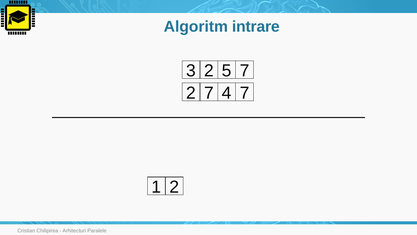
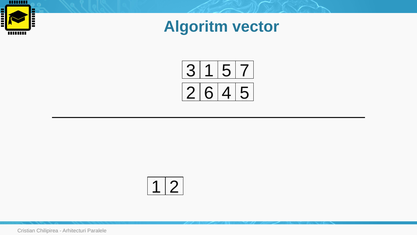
intrare: intrare -> vector
3 2: 2 -> 1
2 7: 7 -> 6
4 7: 7 -> 5
